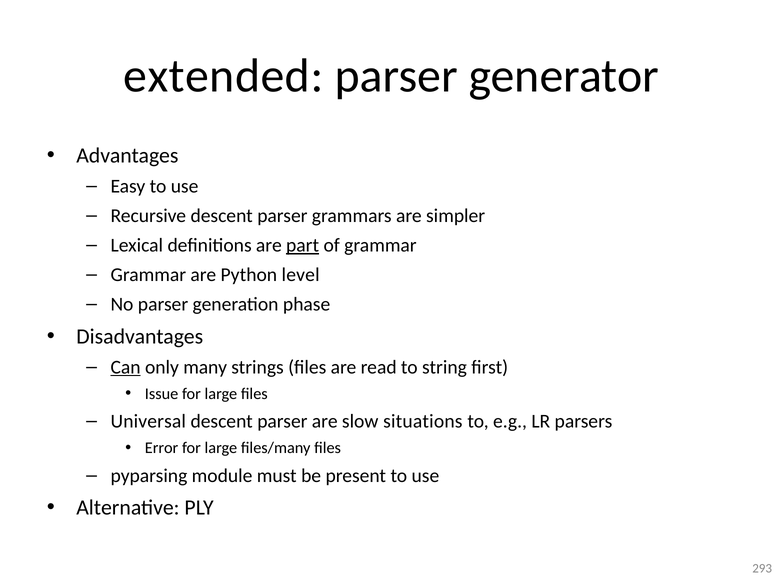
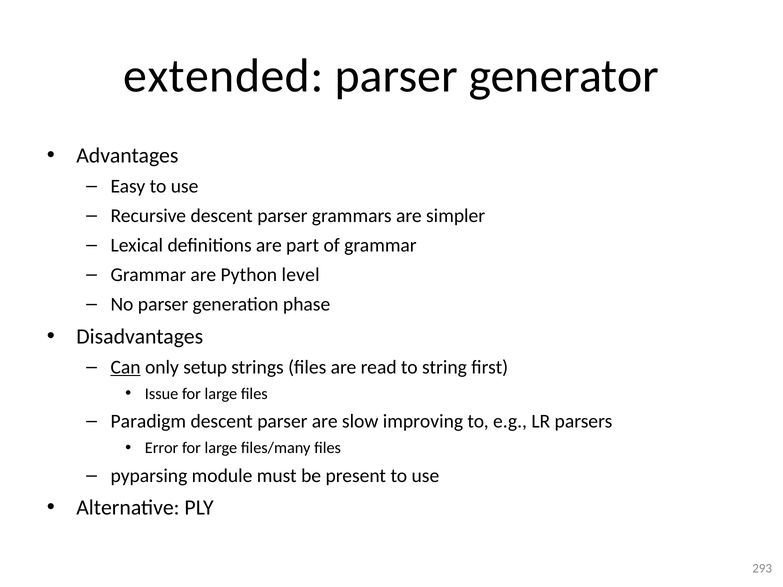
part underline: present -> none
many: many -> setup
Universal: Universal -> Paradigm
situations: situations -> improving
